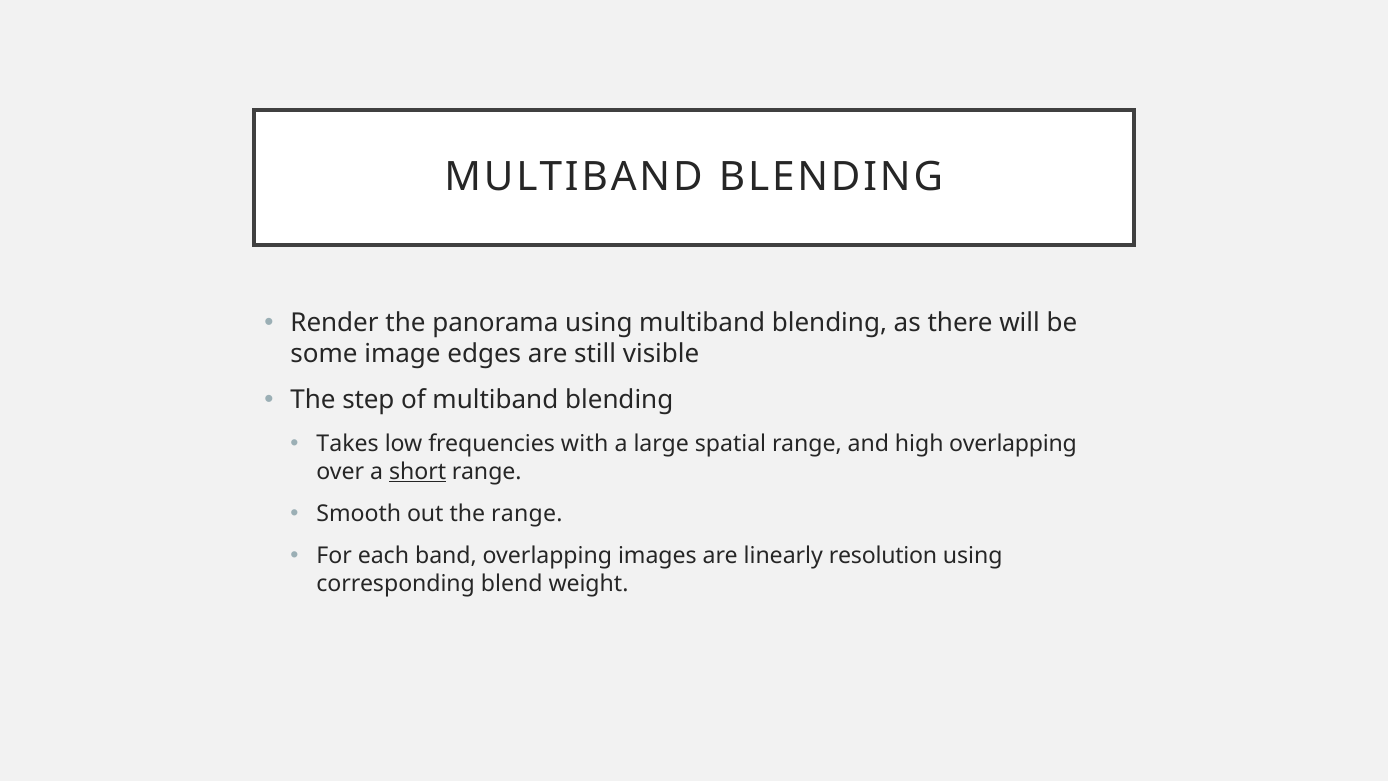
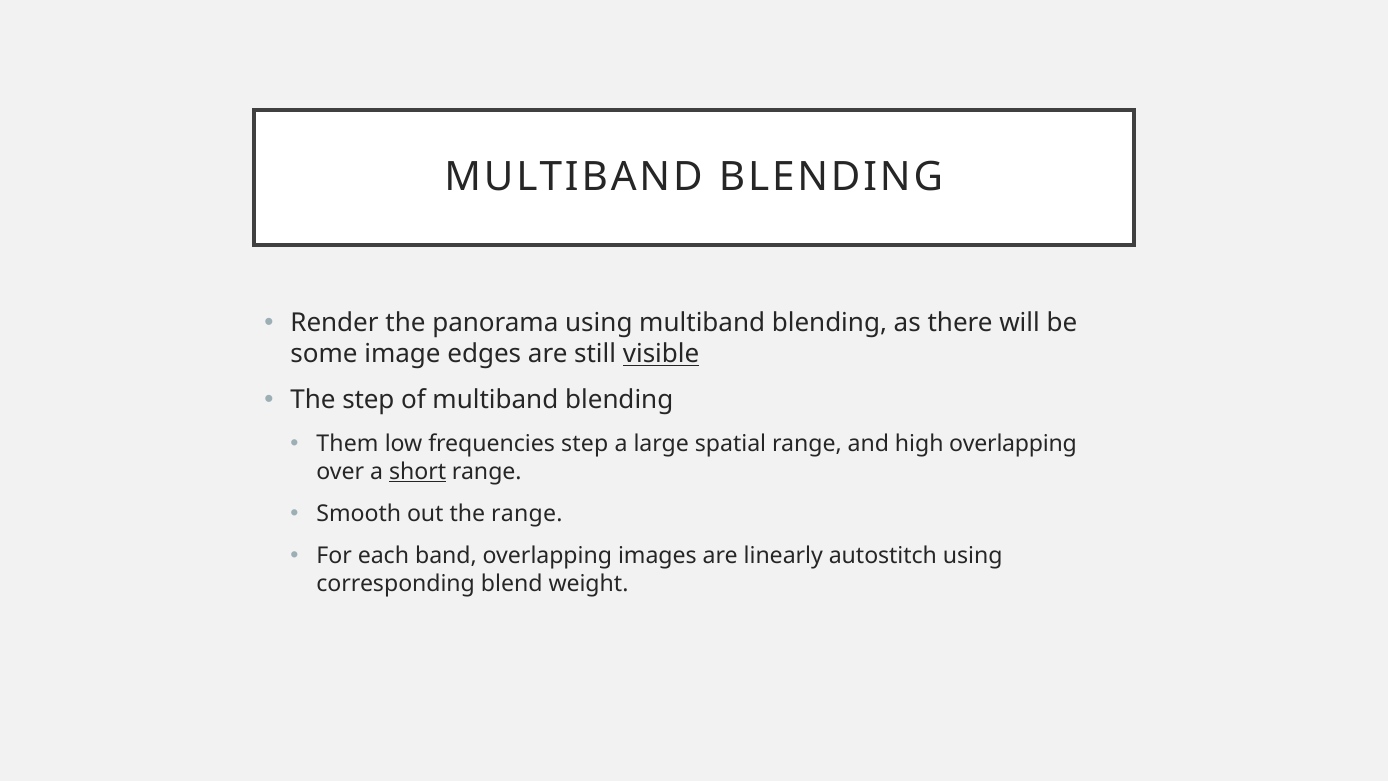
visible underline: none -> present
Takes: Takes -> Them
frequencies with: with -> step
resolution: resolution -> autostitch
